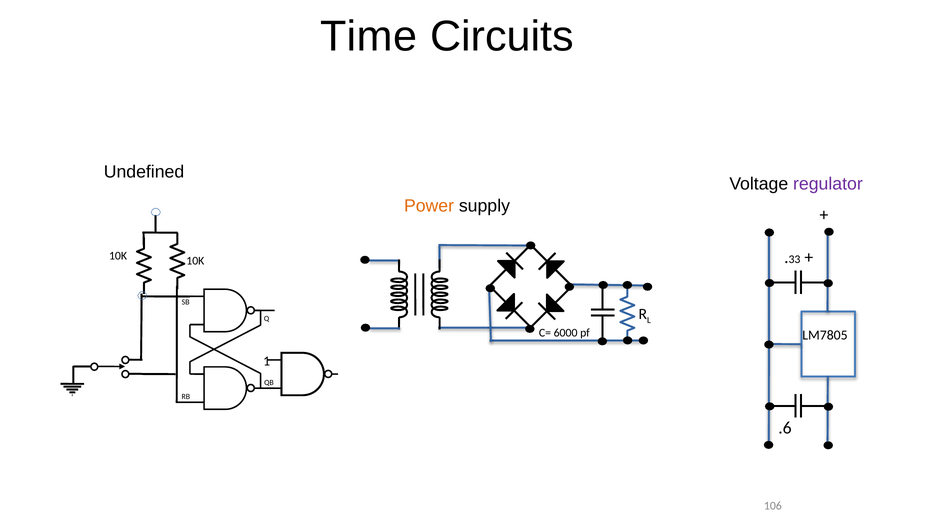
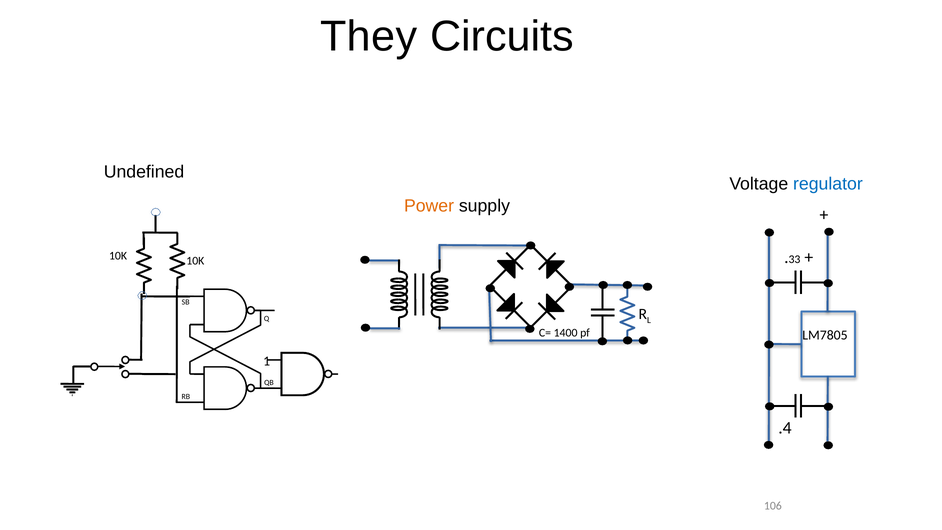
Time: Time -> They
regulator colour: purple -> blue
6000: 6000 -> 1400
.6: .6 -> .4
